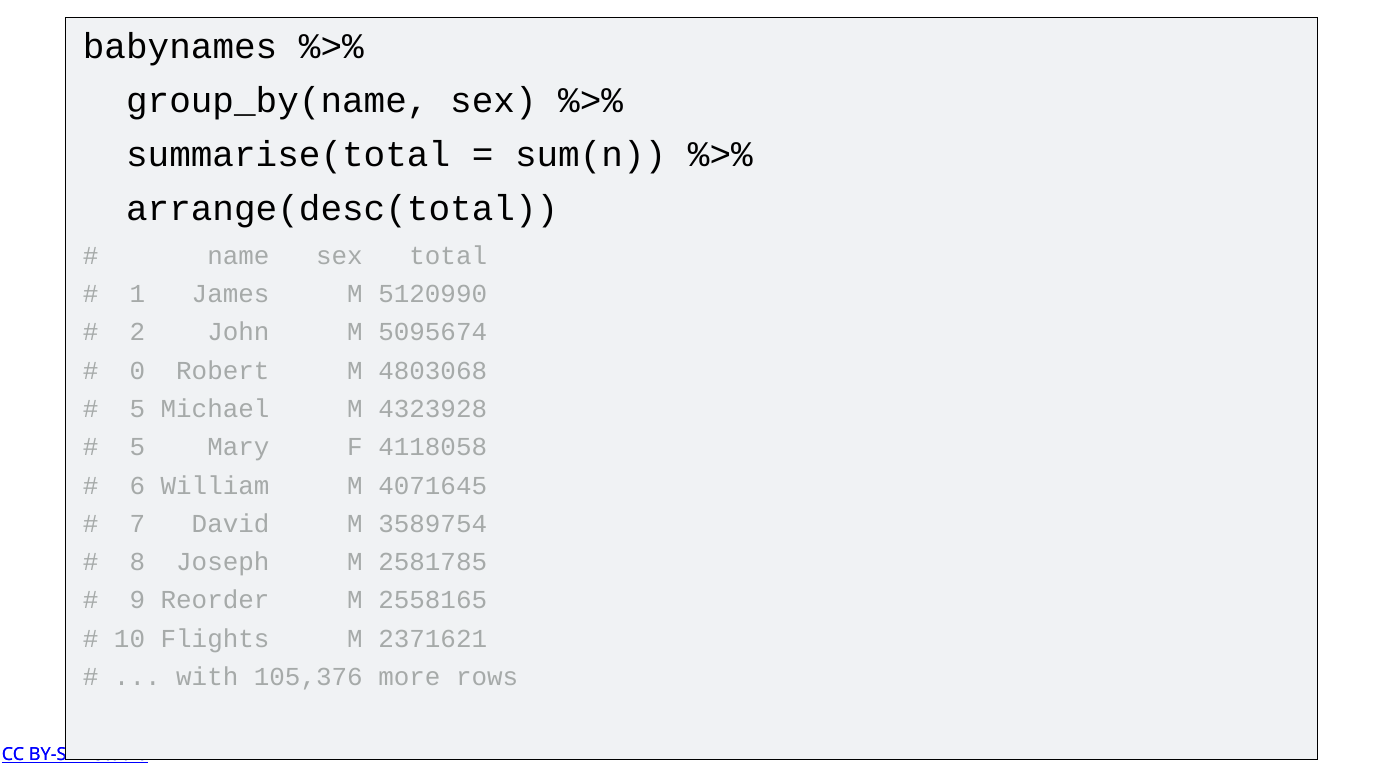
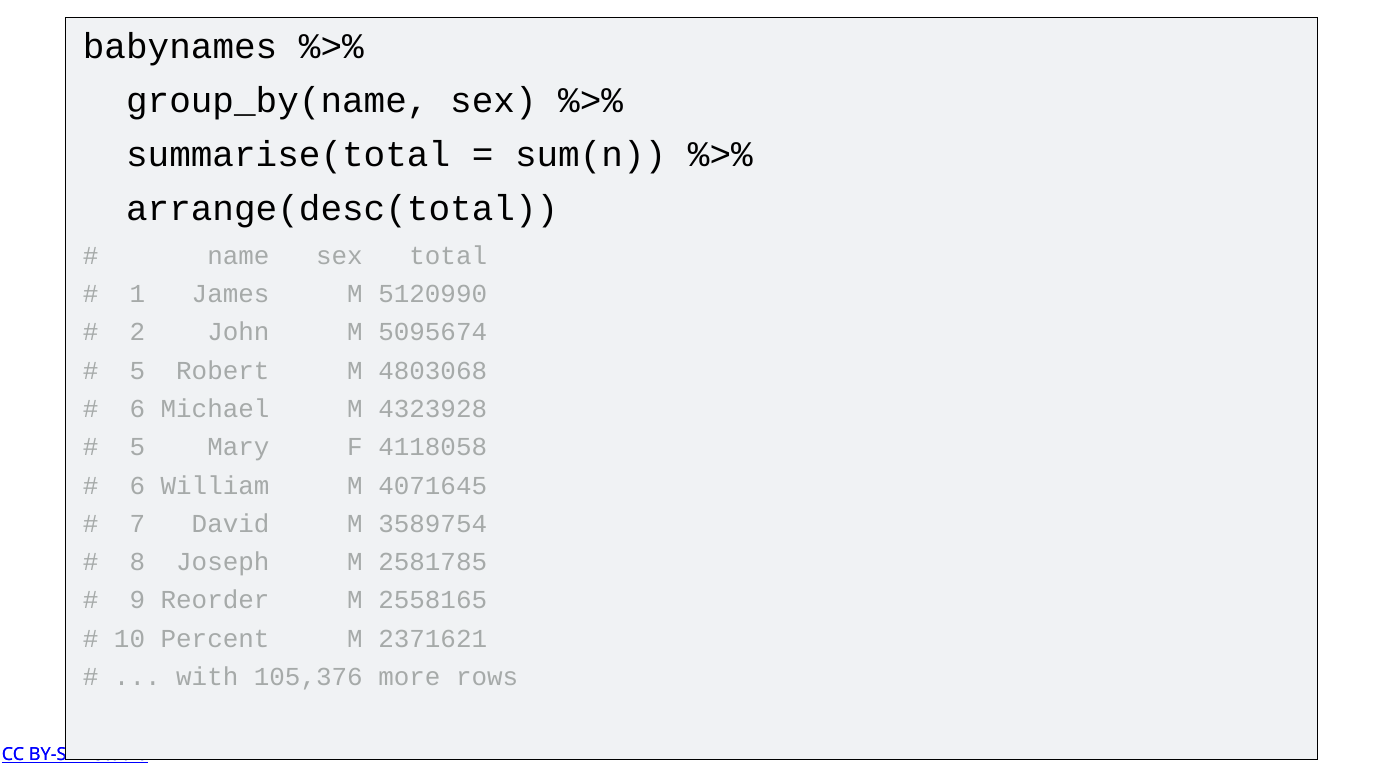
0 at (137, 371): 0 -> 5
5 at (137, 409): 5 -> 6
Flights: Flights -> Percent
